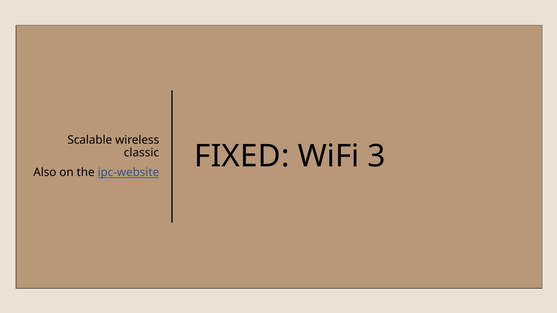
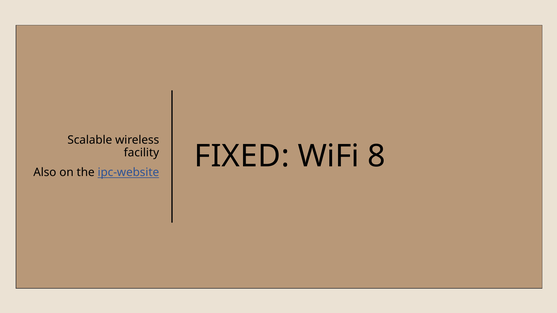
classic: classic -> facility
3: 3 -> 8
